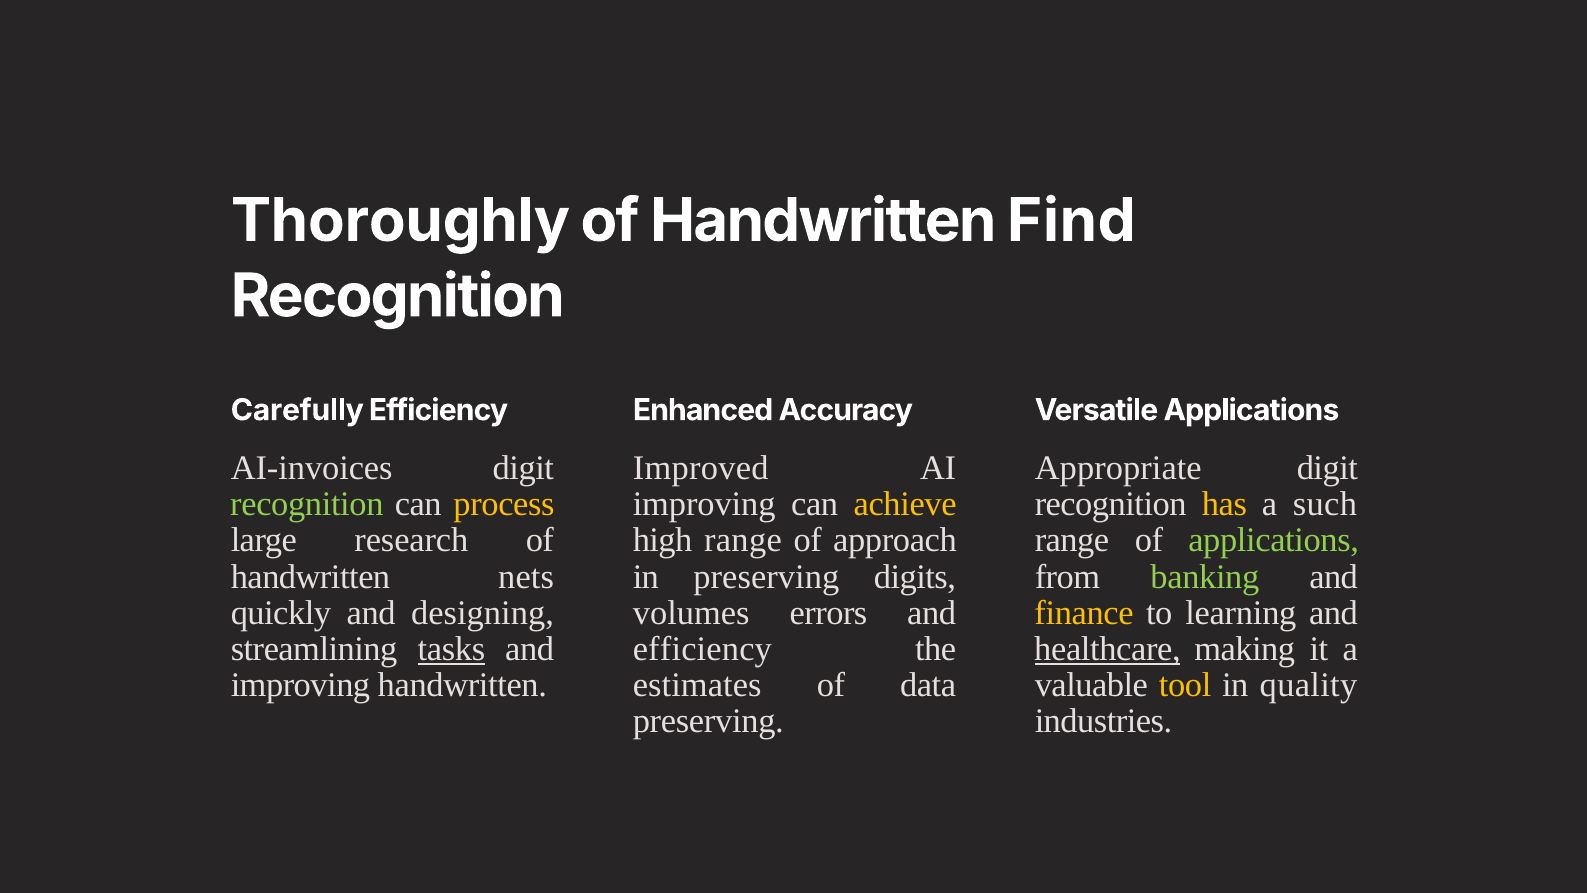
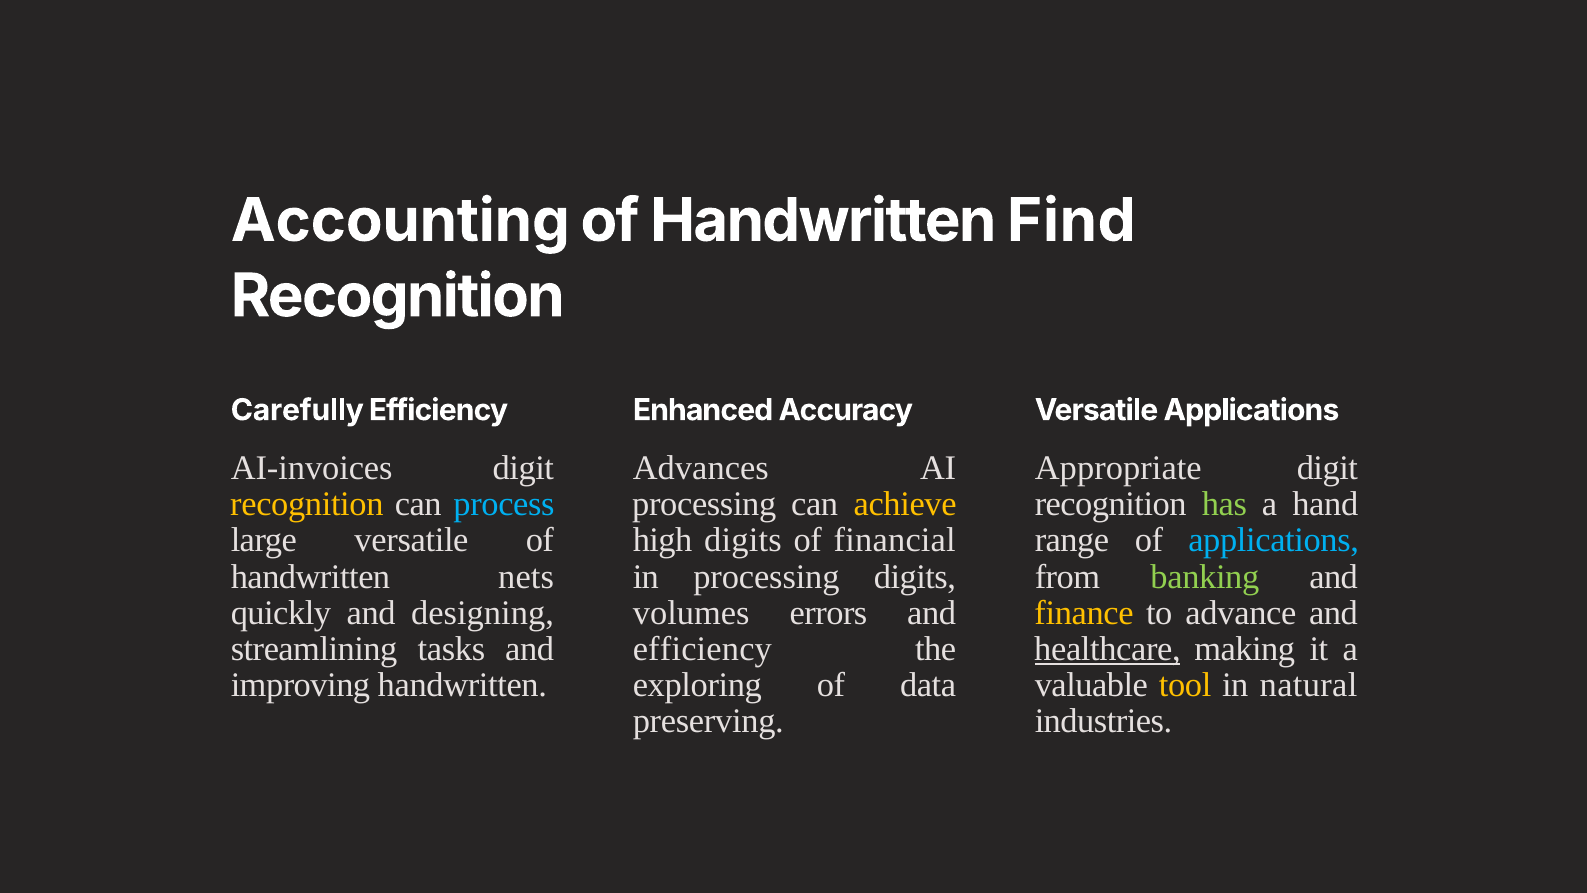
Thoroughly: Thoroughly -> Accounting
Improved: Improved -> Advances
recognition at (307, 504) colour: light green -> yellow
process colour: yellow -> light blue
improving at (704, 504): improving -> processing
has colour: yellow -> light green
such: such -> hand
large research: research -> versatile
high range: range -> digits
approach: approach -> financial
applications at (1274, 540) colour: light green -> light blue
in preserving: preserving -> processing
learning: learning -> advance
tasks underline: present -> none
estimates: estimates -> exploring
quality: quality -> natural
